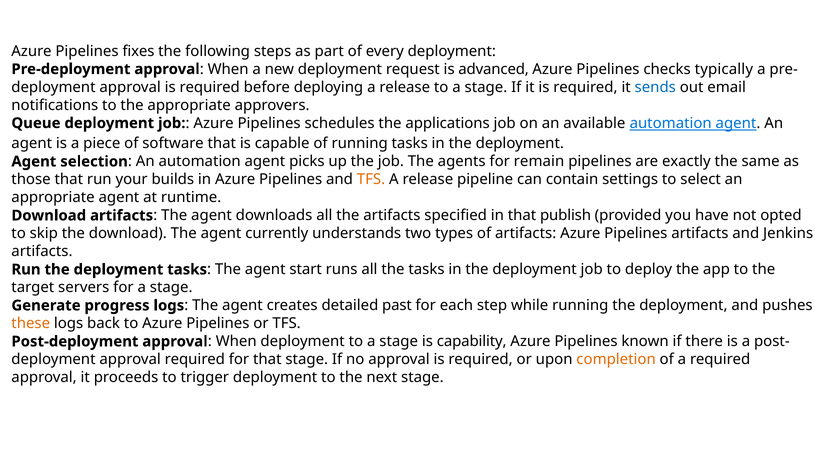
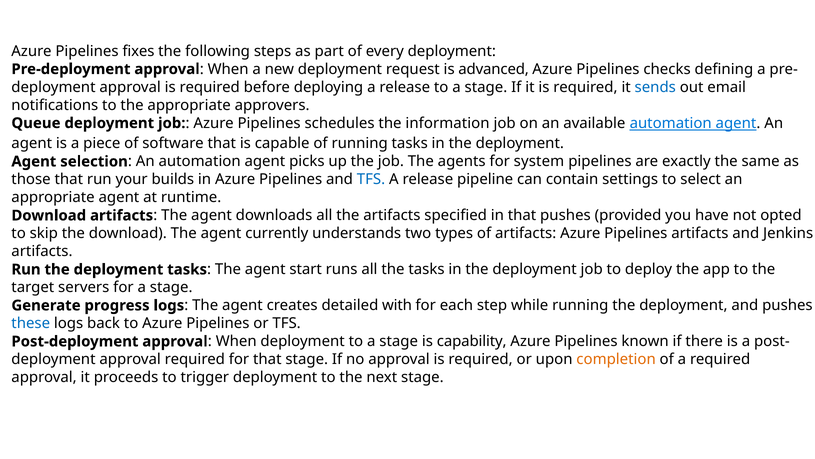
typically: typically -> defining
applications: applications -> information
remain: remain -> system
TFS at (371, 179) colour: orange -> blue
that publish: publish -> pushes
past: past -> with
these colour: orange -> blue
